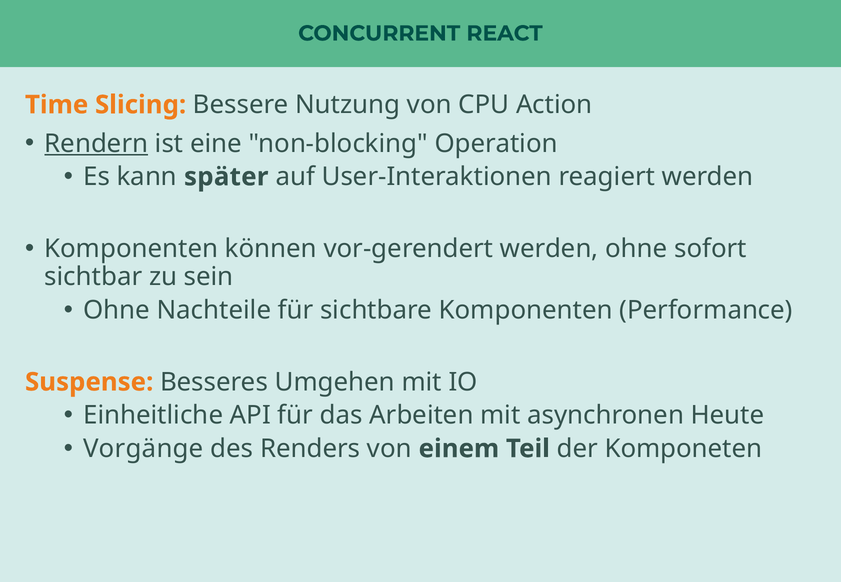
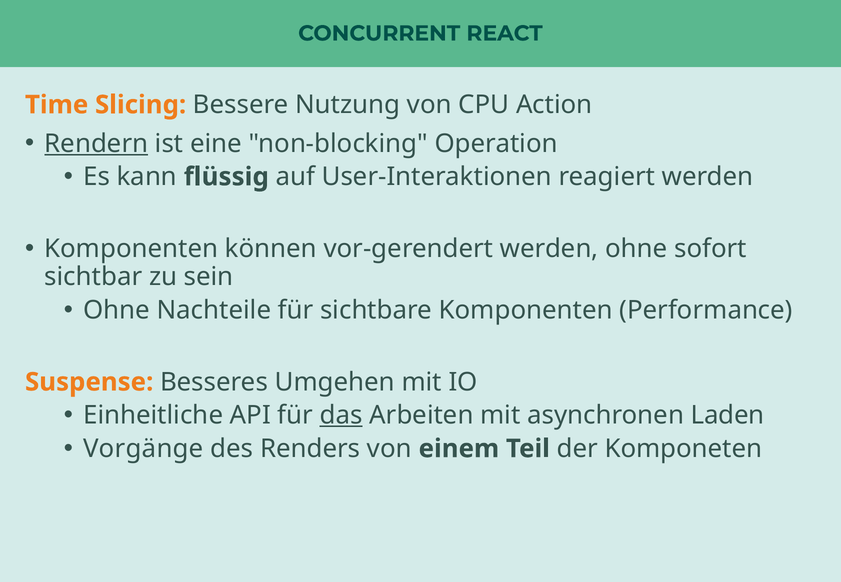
später: später -> flüssig
das underline: none -> present
Heute: Heute -> Laden
